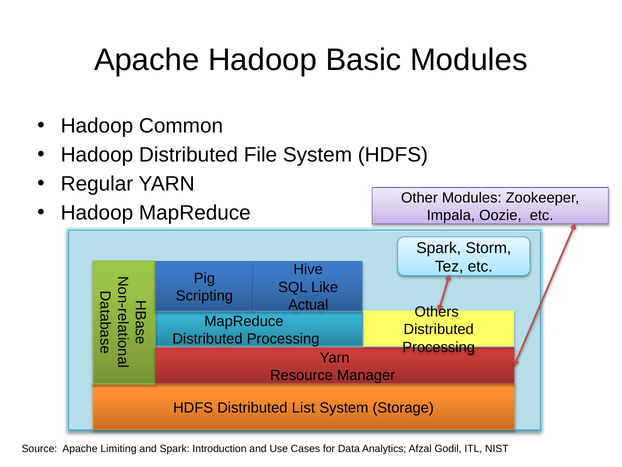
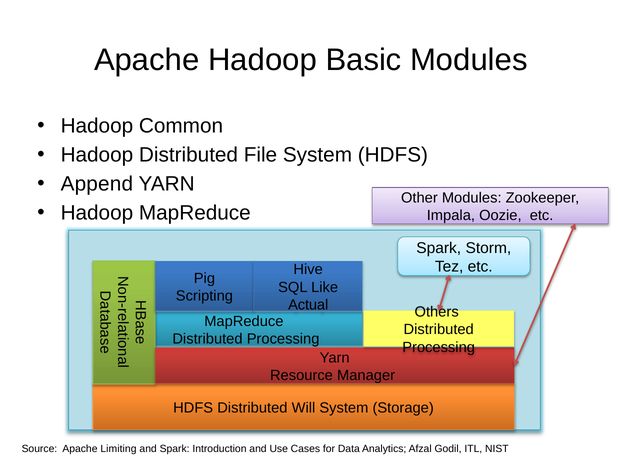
Regular: Regular -> Append
List: List -> Will
